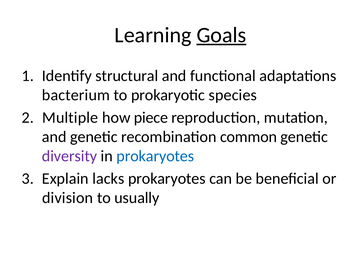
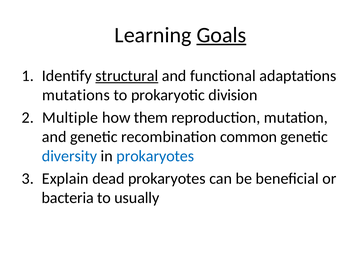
structural underline: none -> present
bacterium: bacterium -> mutations
species: species -> division
piece: piece -> them
diversity colour: purple -> blue
lacks: lacks -> dead
division: division -> bacteria
